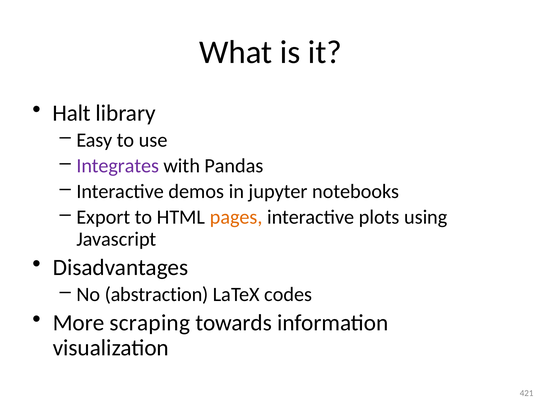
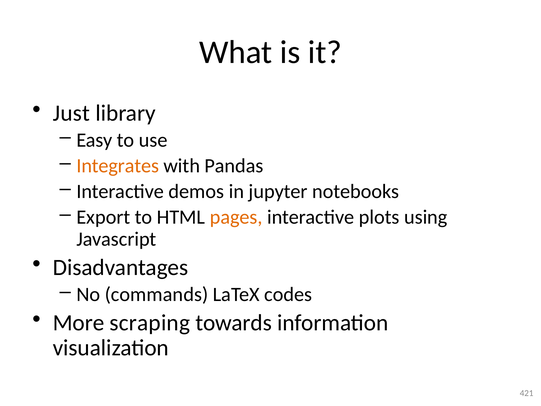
Halt: Halt -> Just
Integrates colour: purple -> orange
abstraction: abstraction -> commands
